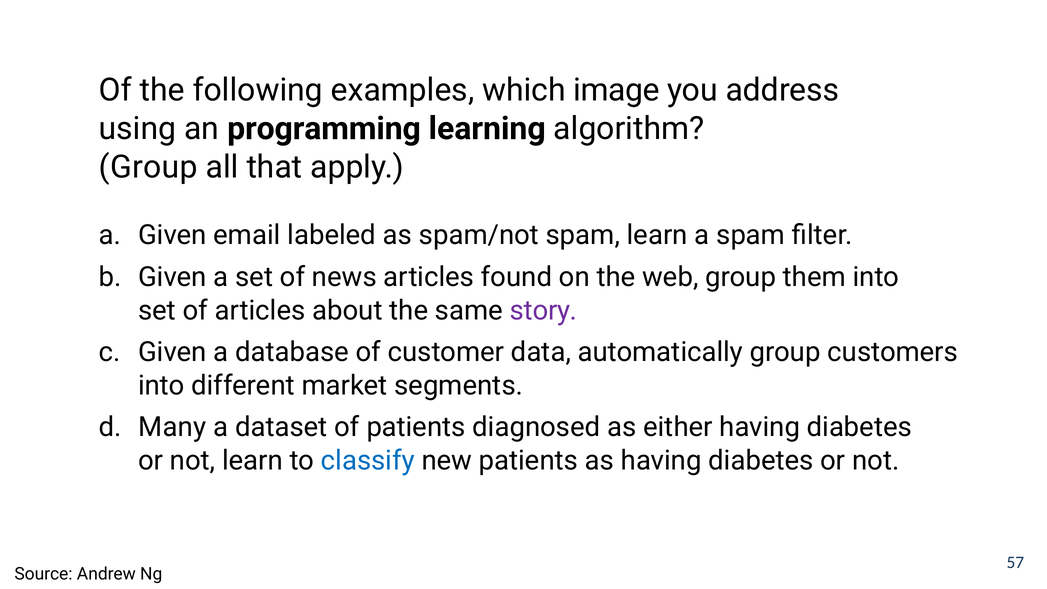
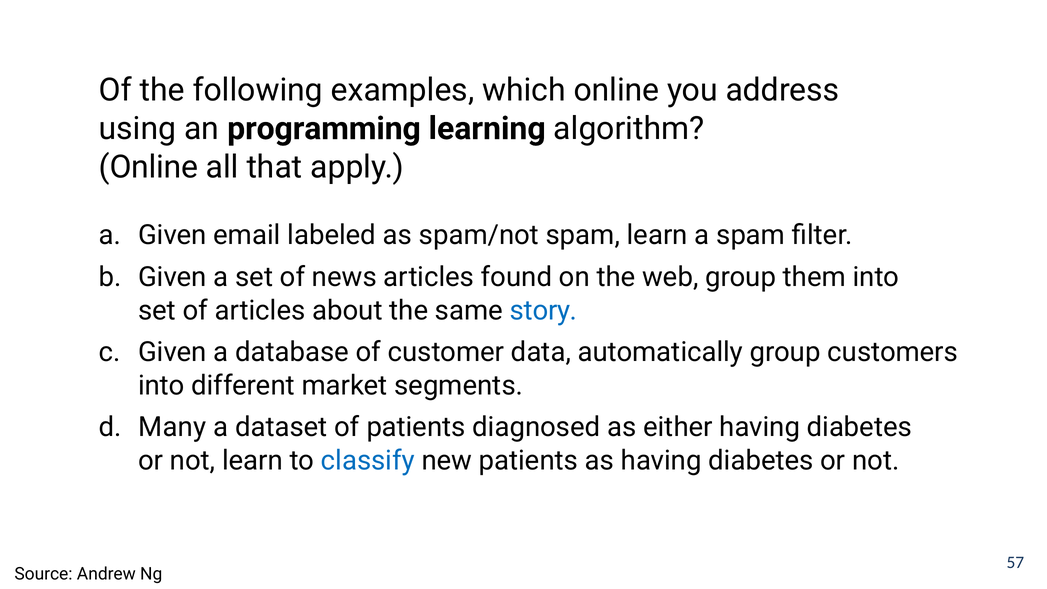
which image: image -> online
Group at (148, 167): Group -> Online
story colour: purple -> blue
